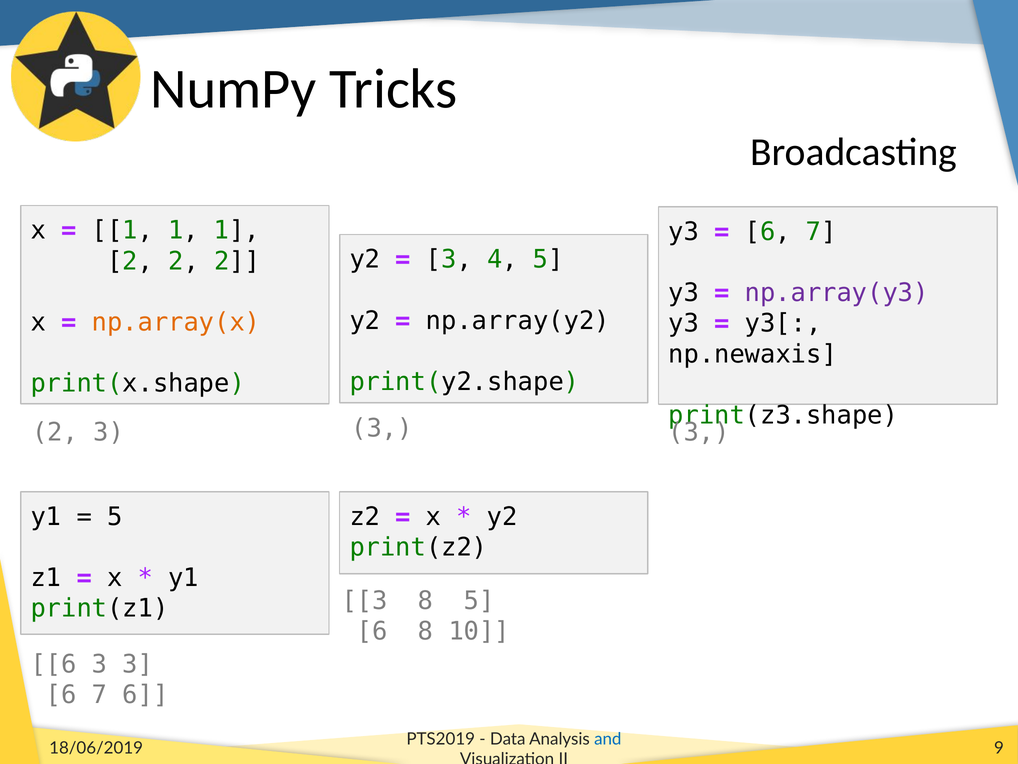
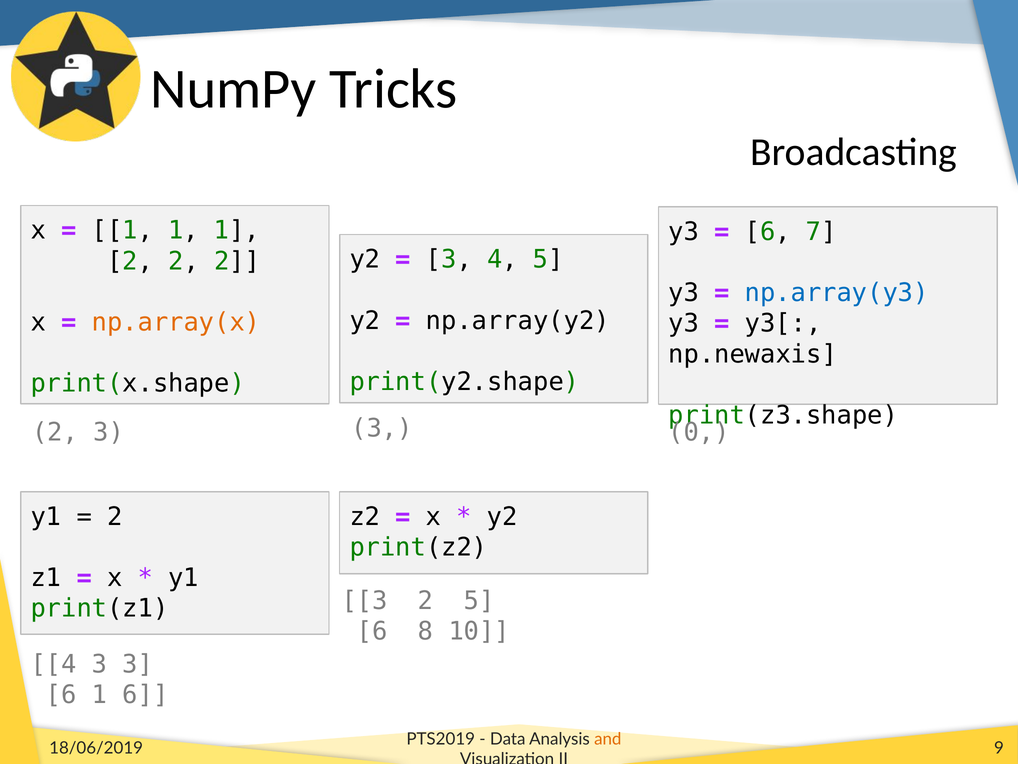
np.array(y3 colour: purple -> blue
2 3 3: 3 -> 0
5 at (115, 516): 5 -> 2
3 8: 8 -> 2
6 at (54, 664): 6 -> 4
7 at (99, 695): 7 -> 1
and colour: blue -> orange
